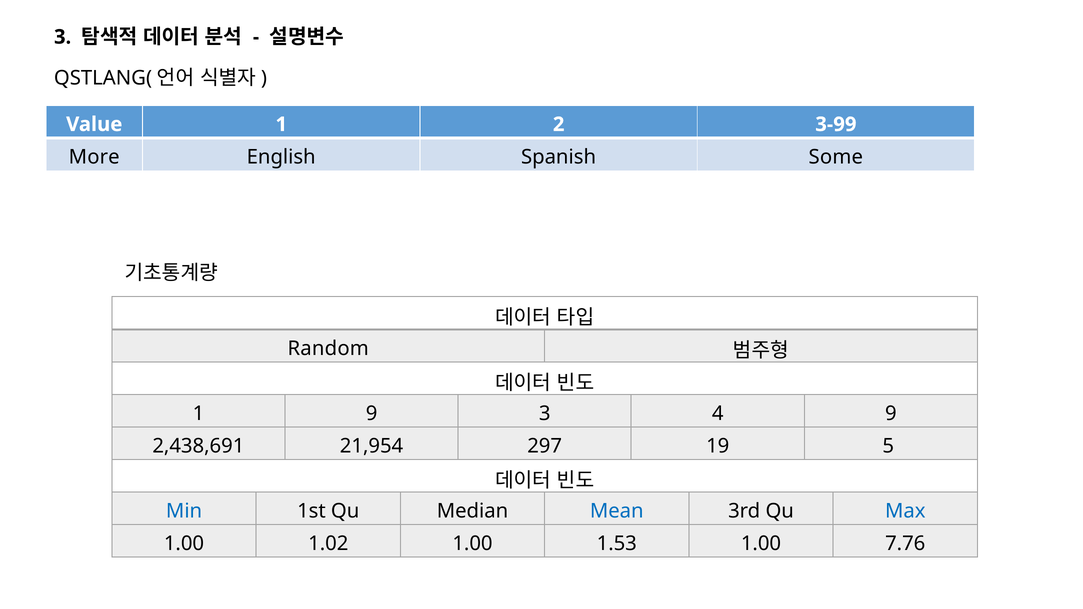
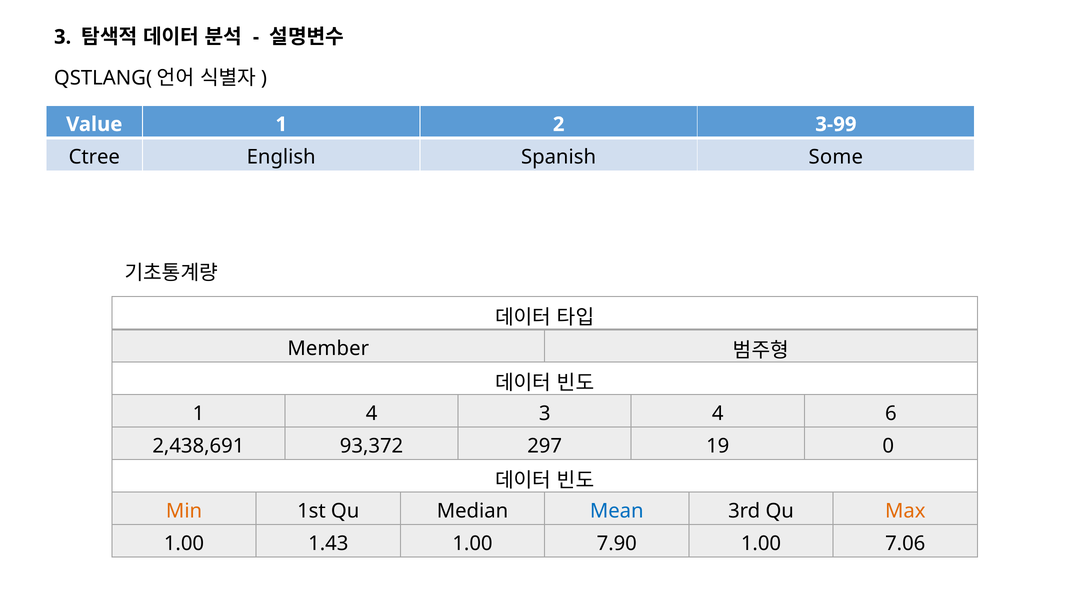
More: More -> Ctree
Random: Random -> Member
1 9: 9 -> 4
4 9: 9 -> 6
21,954: 21,954 -> 93,372
5: 5 -> 0
Min colour: blue -> orange
Max colour: blue -> orange
1.02: 1.02 -> 1.43
1.53: 1.53 -> 7.90
7.76: 7.76 -> 7.06
